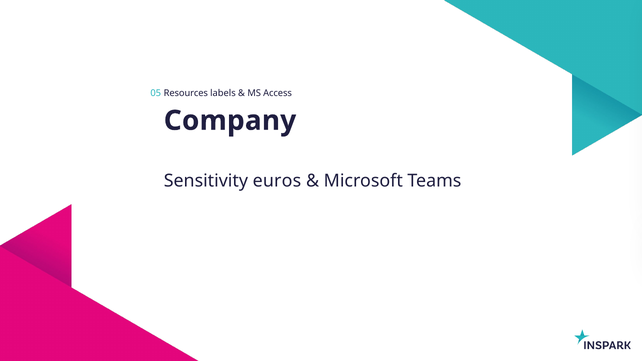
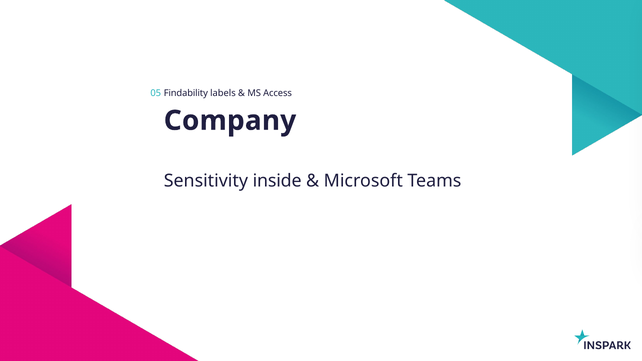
Resources: Resources -> Findability
euros: euros -> inside
